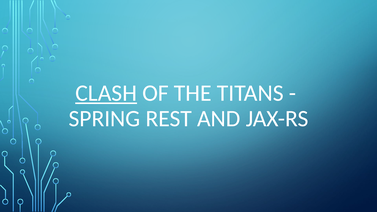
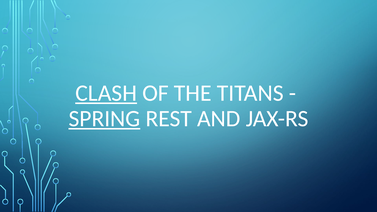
SPRING underline: none -> present
